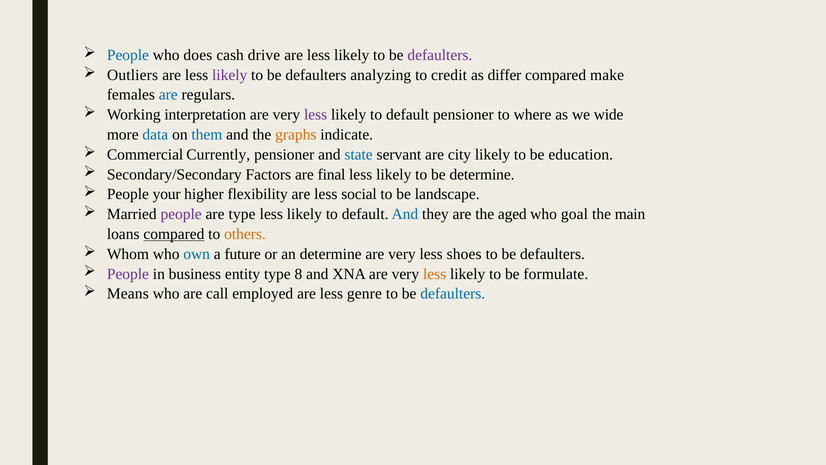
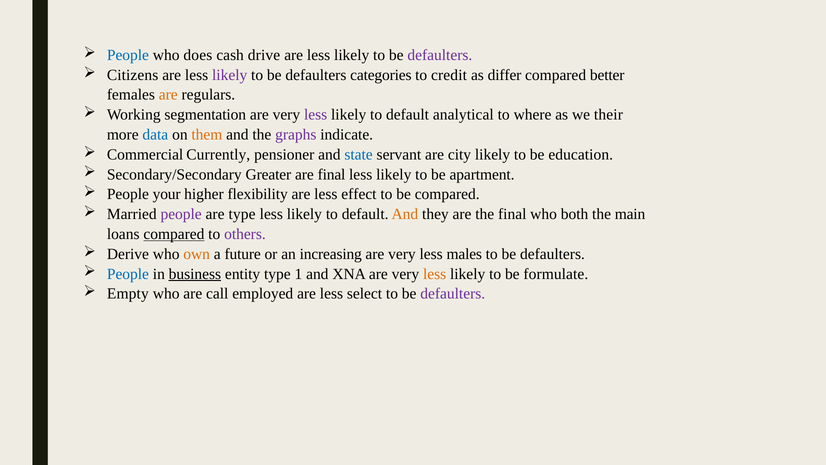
Outliers: Outliers -> Citizens
analyzing: analyzing -> categories
make: make -> better
are at (168, 95) colour: blue -> orange
interpretation: interpretation -> segmentation
default pensioner: pensioner -> analytical
wide: wide -> their
them colour: blue -> orange
graphs colour: orange -> purple
Factors: Factors -> Greater
be determine: determine -> apartment
social: social -> effect
be landscape: landscape -> compared
And at (405, 214) colour: blue -> orange
the aged: aged -> final
goal: goal -> both
others colour: orange -> purple
Whom: Whom -> Derive
own colour: blue -> orange
an determine: determine -> increasing
shoes: shoes -> males
People at (128, 274) colour: purple -> blue
business underline: none -> present
8: 8 -> 1
Means: Means -> Empty
genre: genre -> select
defaulters at (453, 294) colour: blue -> purple
